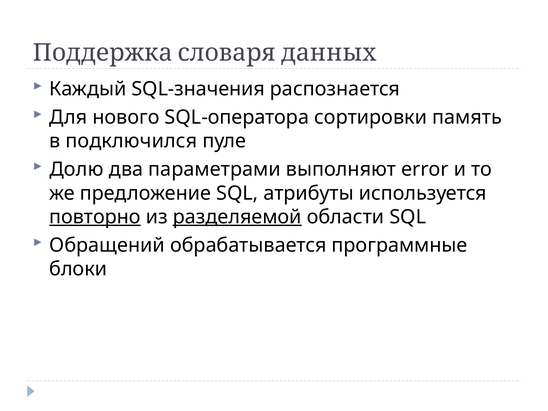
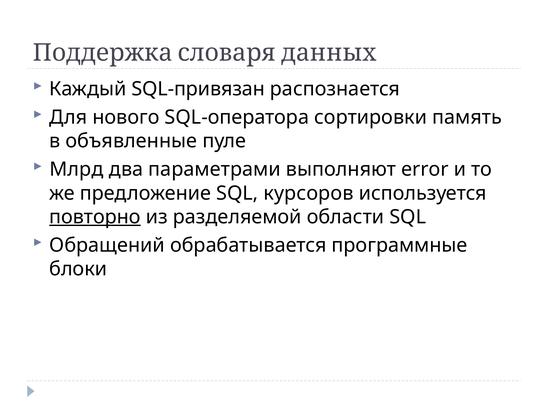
SQL-значения: SQL-значения -> SQL-привязан
подключился: подключился -> объявленные
Долю: Долю -> Млрд
атрибуты: атрибуты -> курсоров
разделяемой underline: present -> none
